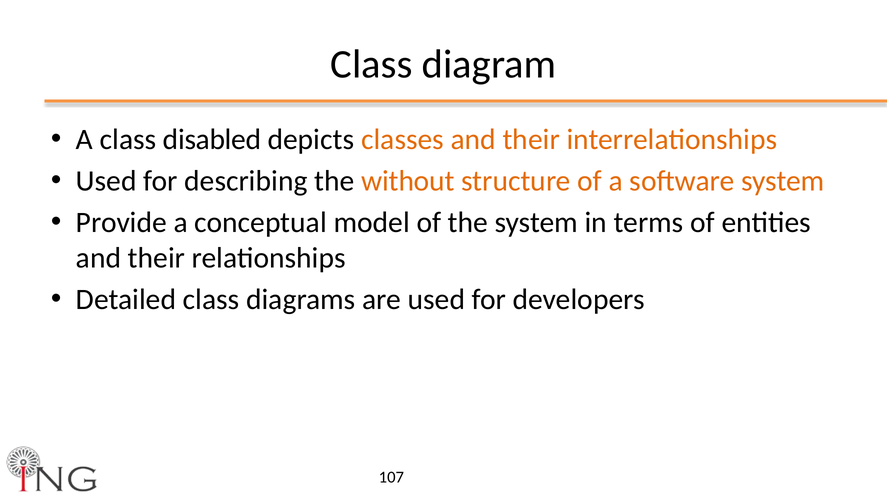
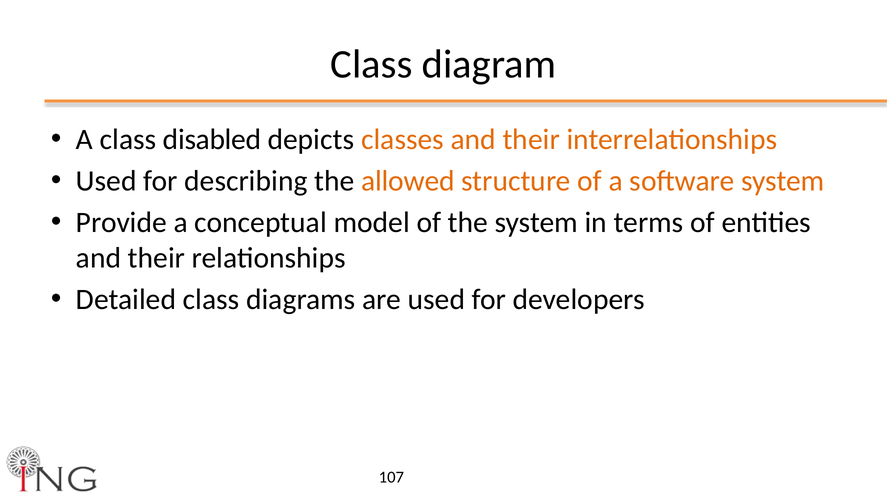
without: without -> allowed
